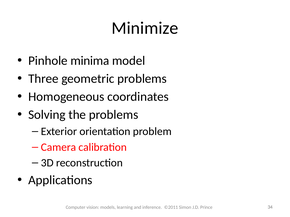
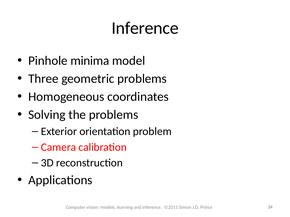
Minimize at (145, 28): Minimize -> Inference
